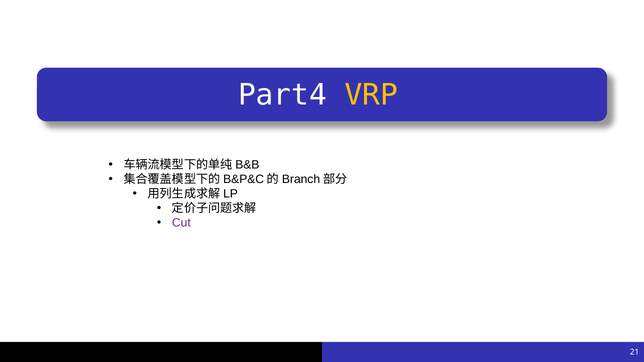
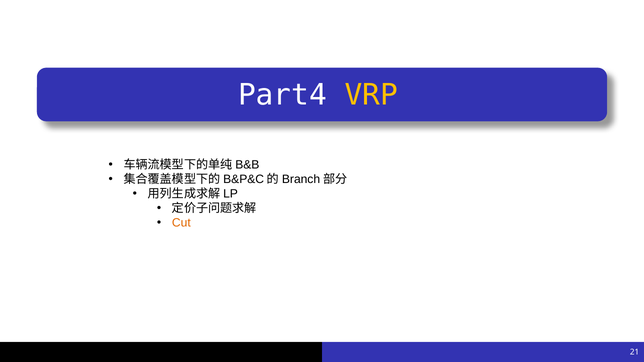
Cut colour: purple -> orange
